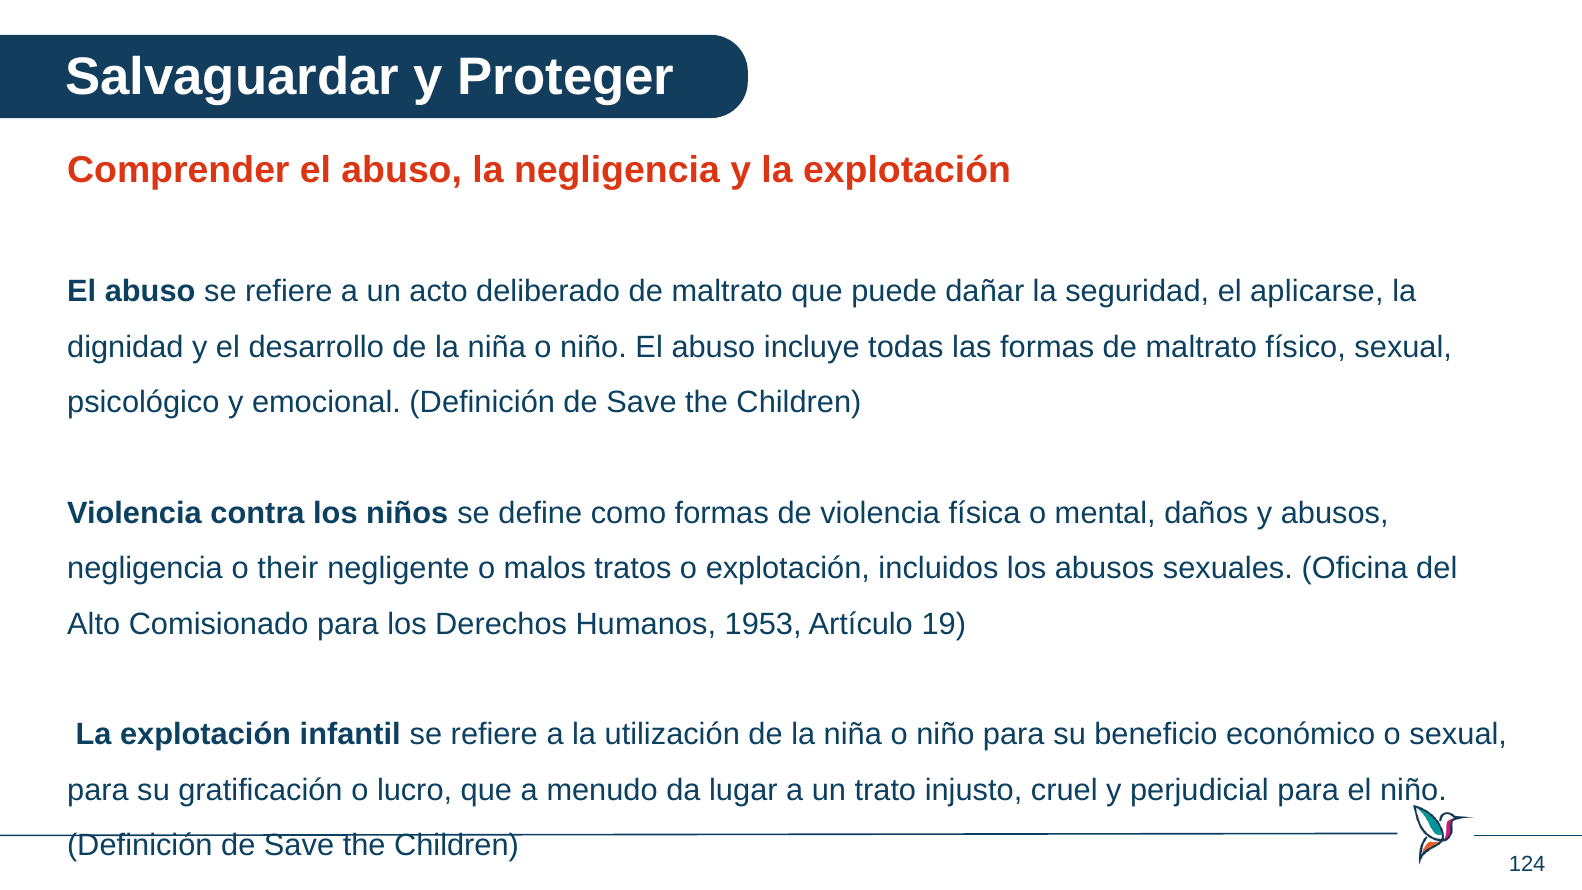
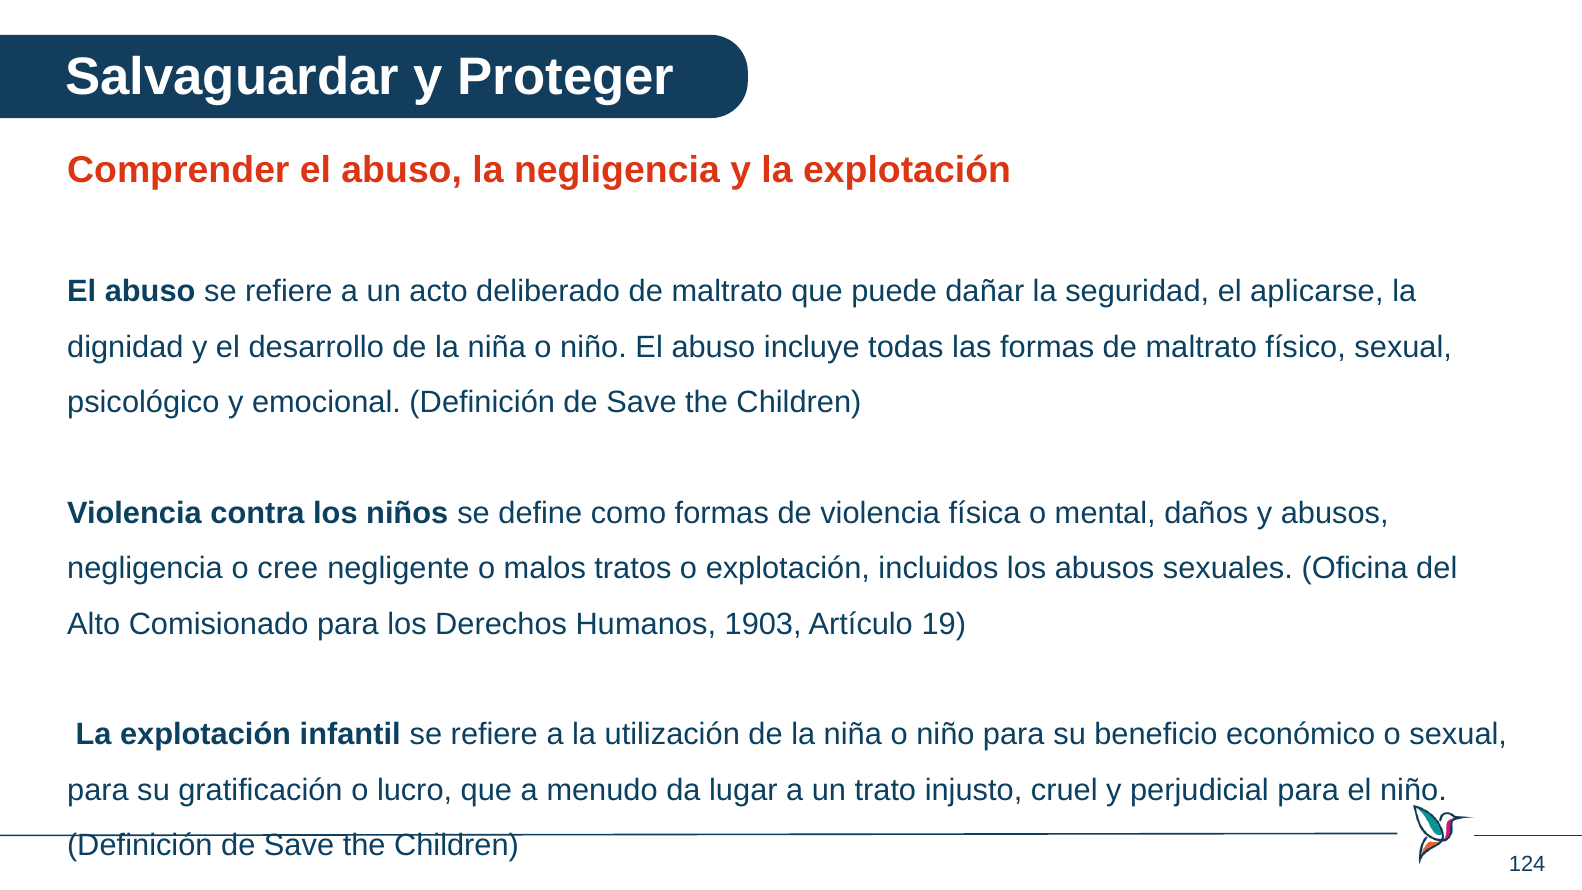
their: their -> cree
1953: 1953 -> 1903
